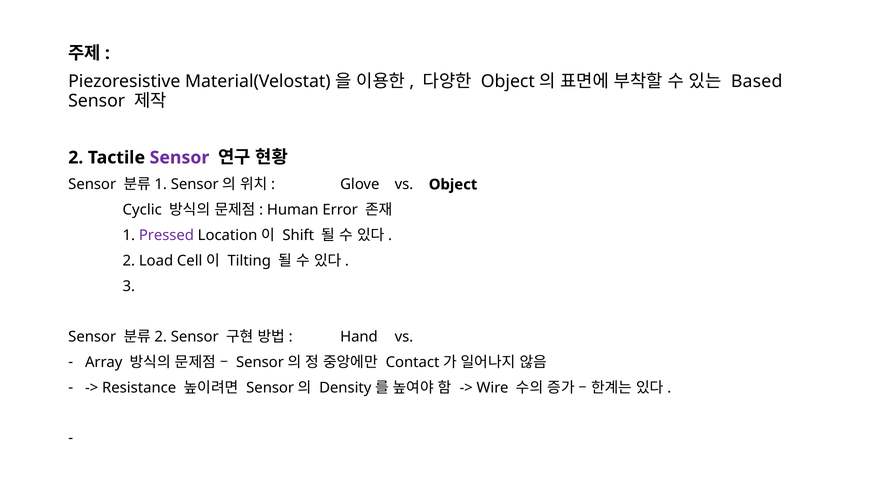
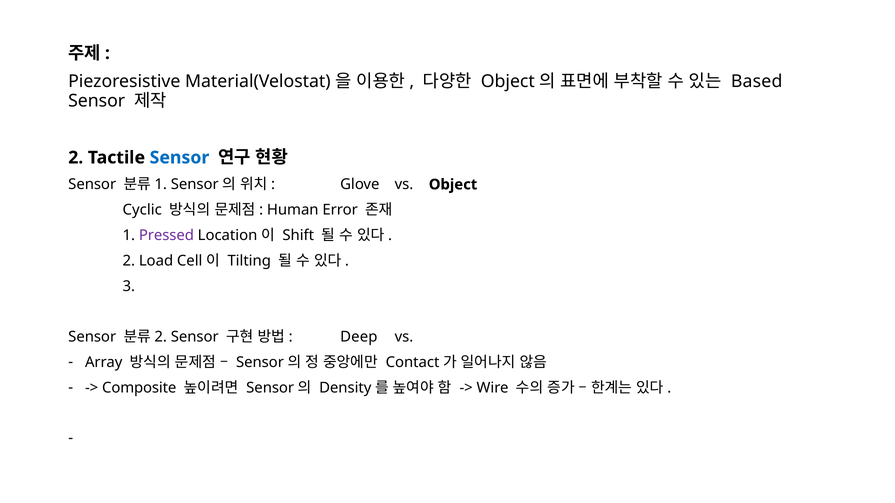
Sensor at (179, 158) colour: purple -> blue
Hand: Hand -> Deep
Resistance: Resistance -> Composite
